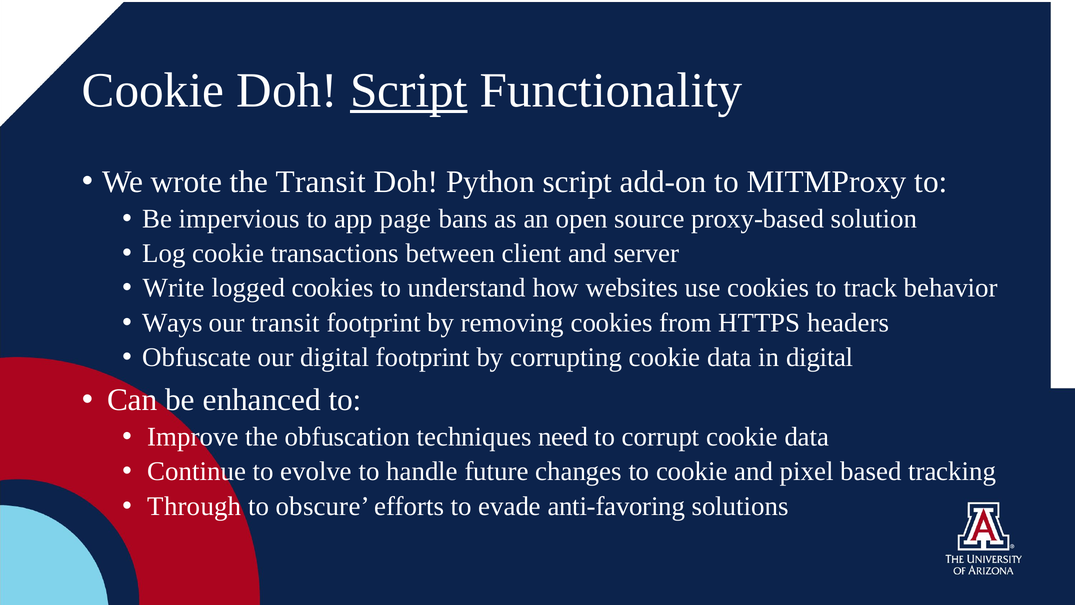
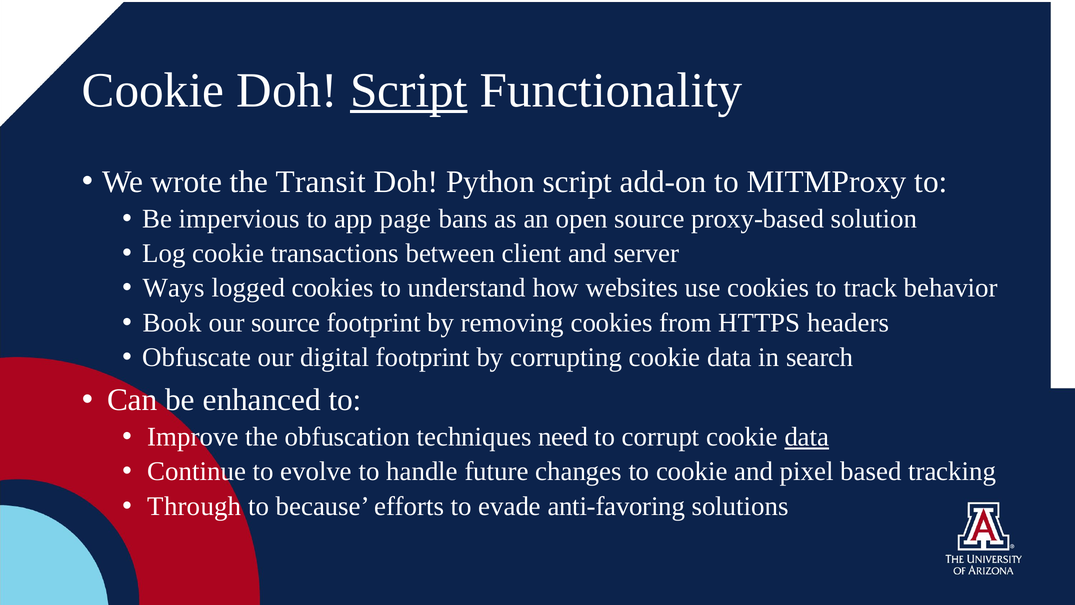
Write: Write -> Ways
Ways: Ways -> Book
our transit: transit -> source
in digital: digital -> search
data at (807, 437) underline: none -> present
obscure: obscure -> because
